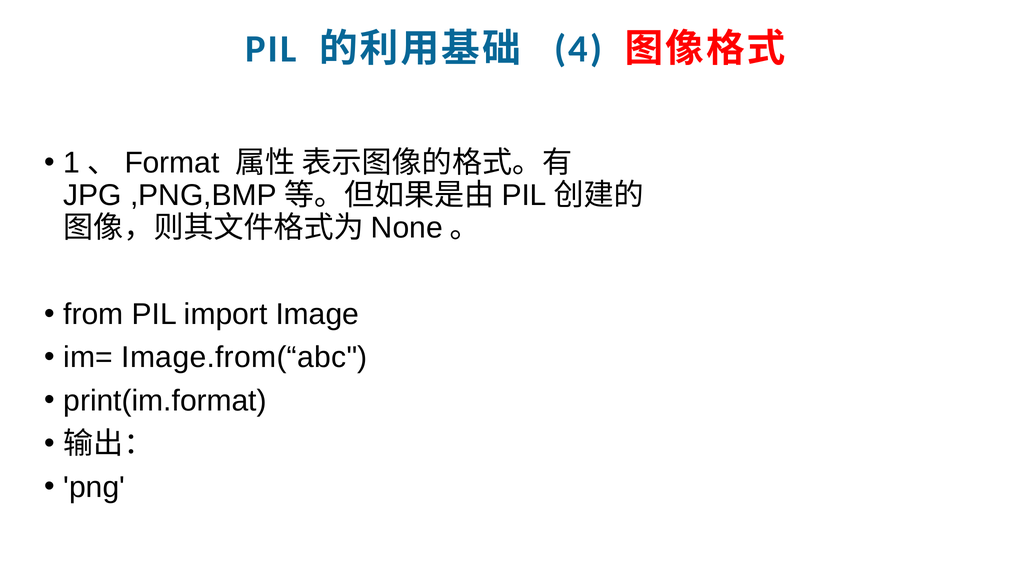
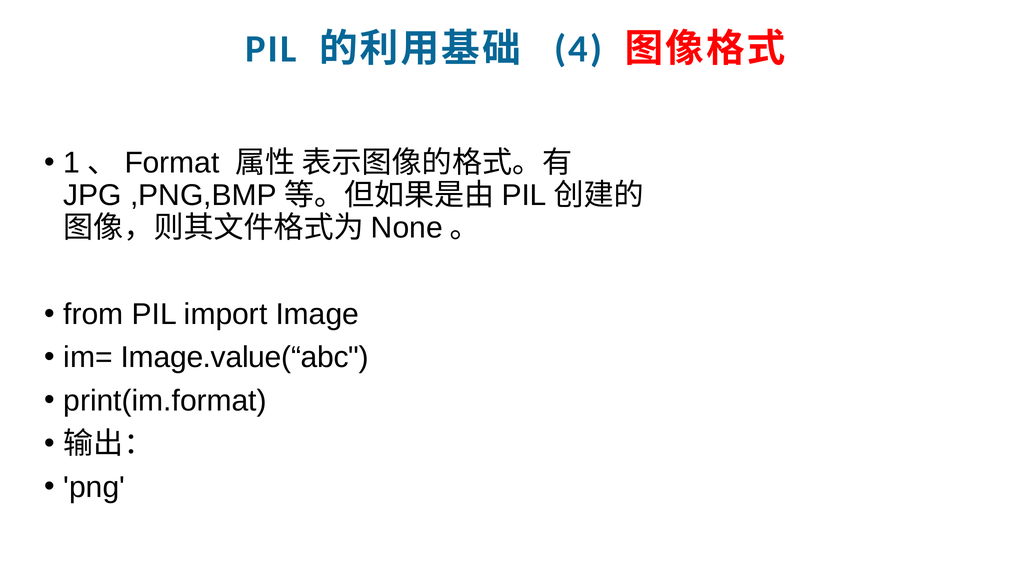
Image.from(“abc: Image.from(“abc -> Image.value(“abc
